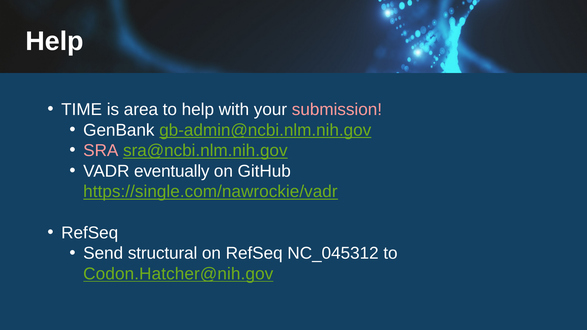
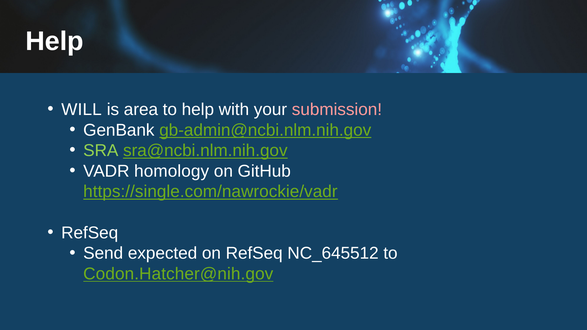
TIME: TIME -> WILL
SRA colour: pink -> light green
eventually: eventually -> homology
structural: structural -> expected
NC_045312: NC_045312 -> NC_645512
